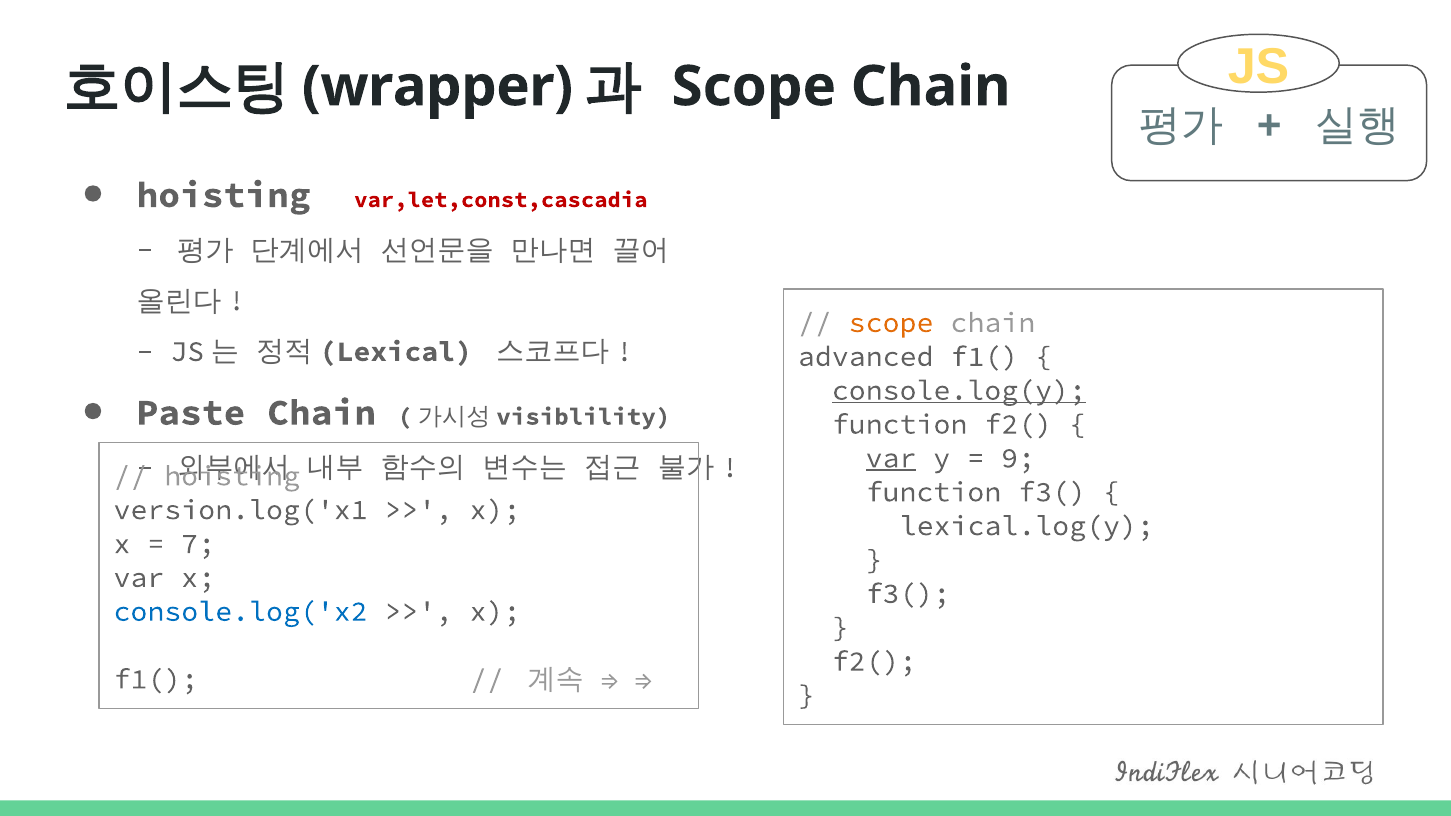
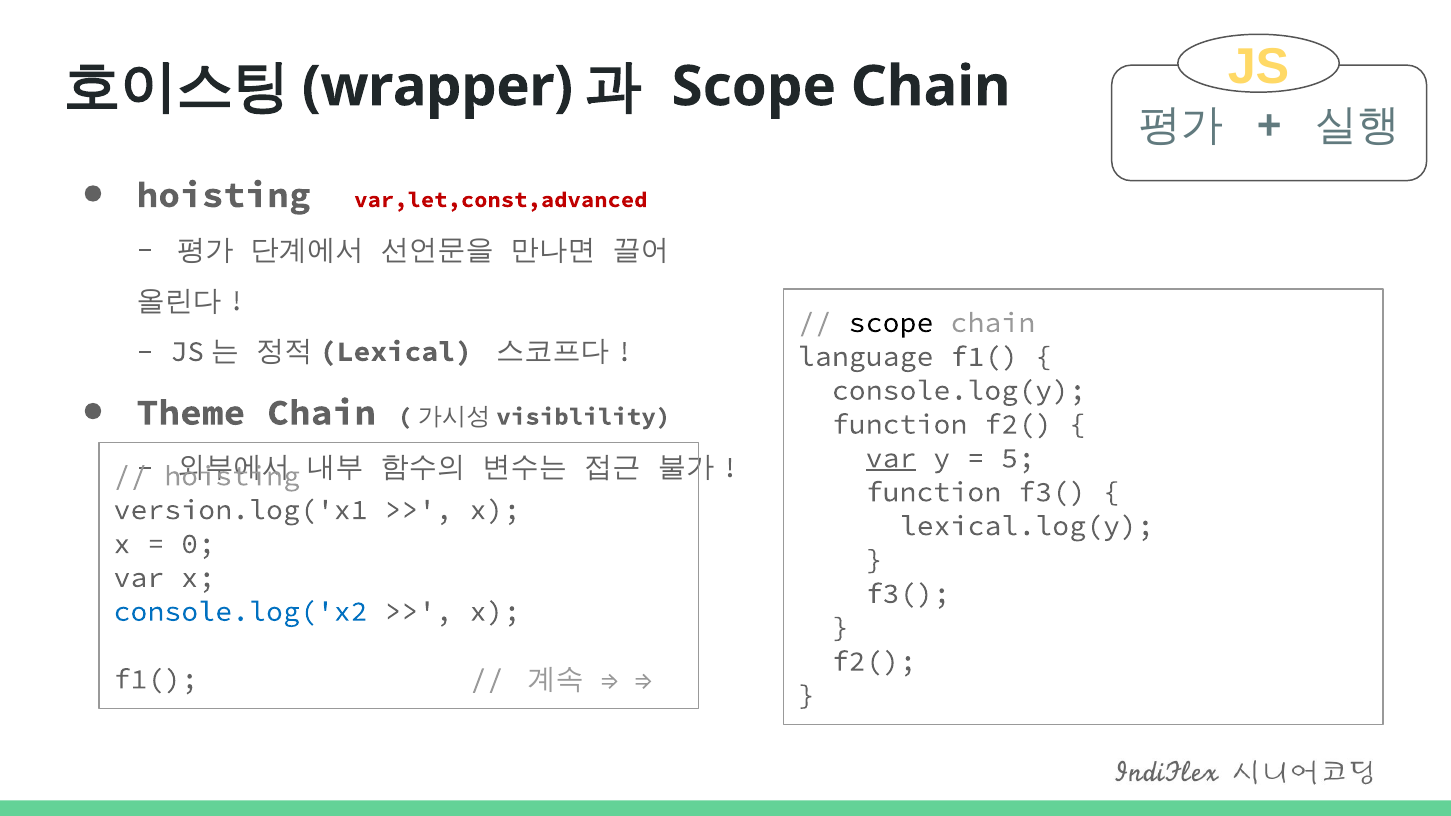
var,let,const,cascadia: var,let,const,cascadia -> var,let,const,advanced
scope at (891, 323) colour: orange -> black
advanced: advanced -> language
console.log(y underline: present -> none
Paste: Paste -> Theme
9: 9 -> 5
7: 7 -> 0
